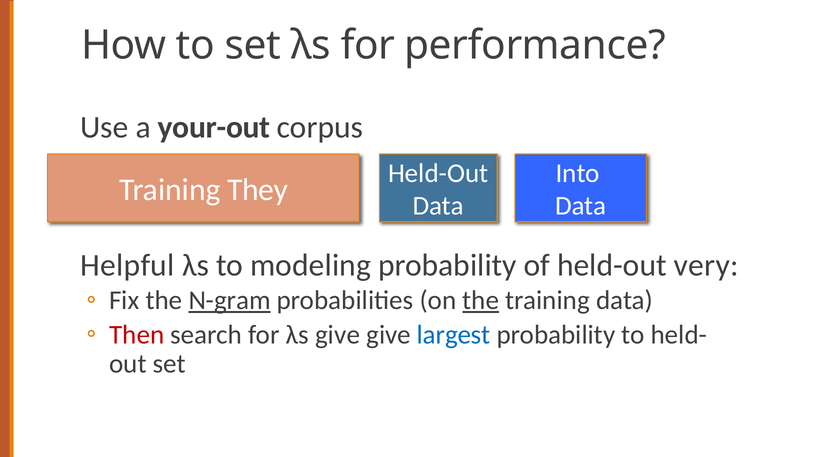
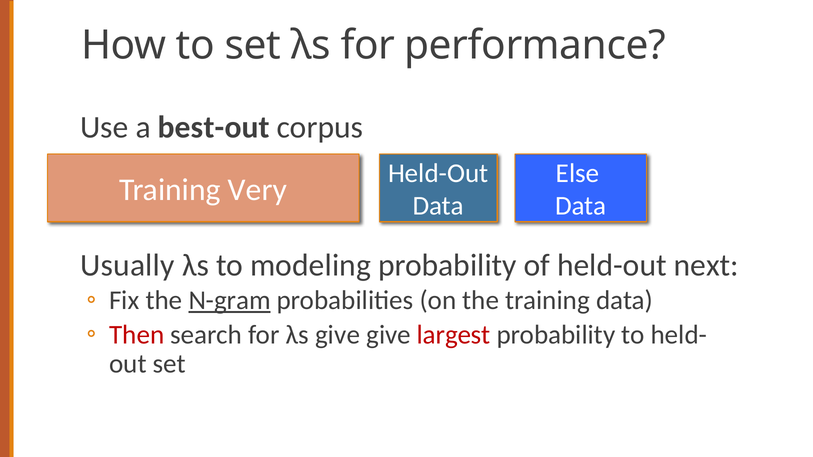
your-out: your-out -> best-out
Into: Into -> Else
They: They -> Very
Helpful: Helpful -> Usually
very: very -> next
the at (481, 301) underline: present -> none
largest colour: blue -> red
